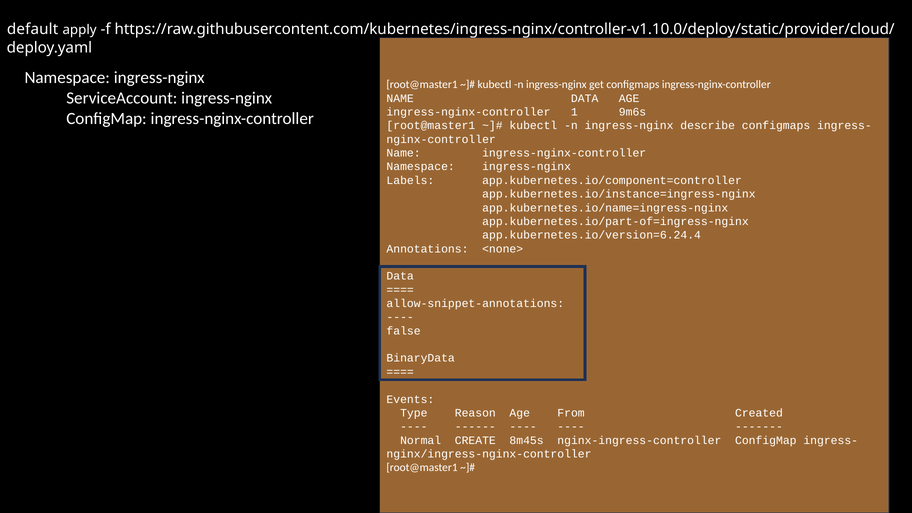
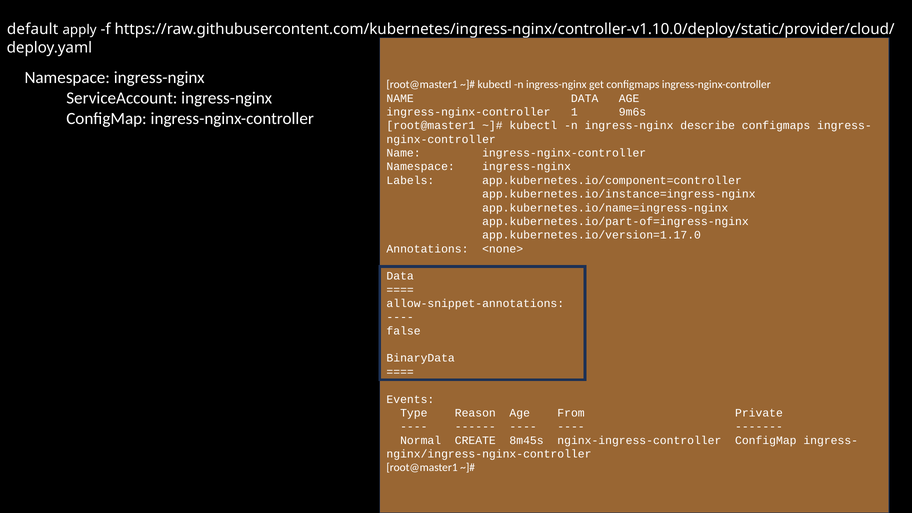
app.kubernetes.io/version=6.24.4: app.kubernetes.io/version=6.24.4 -> app.kubernetes.io/version=1.17.0
Created: Created -> Private
